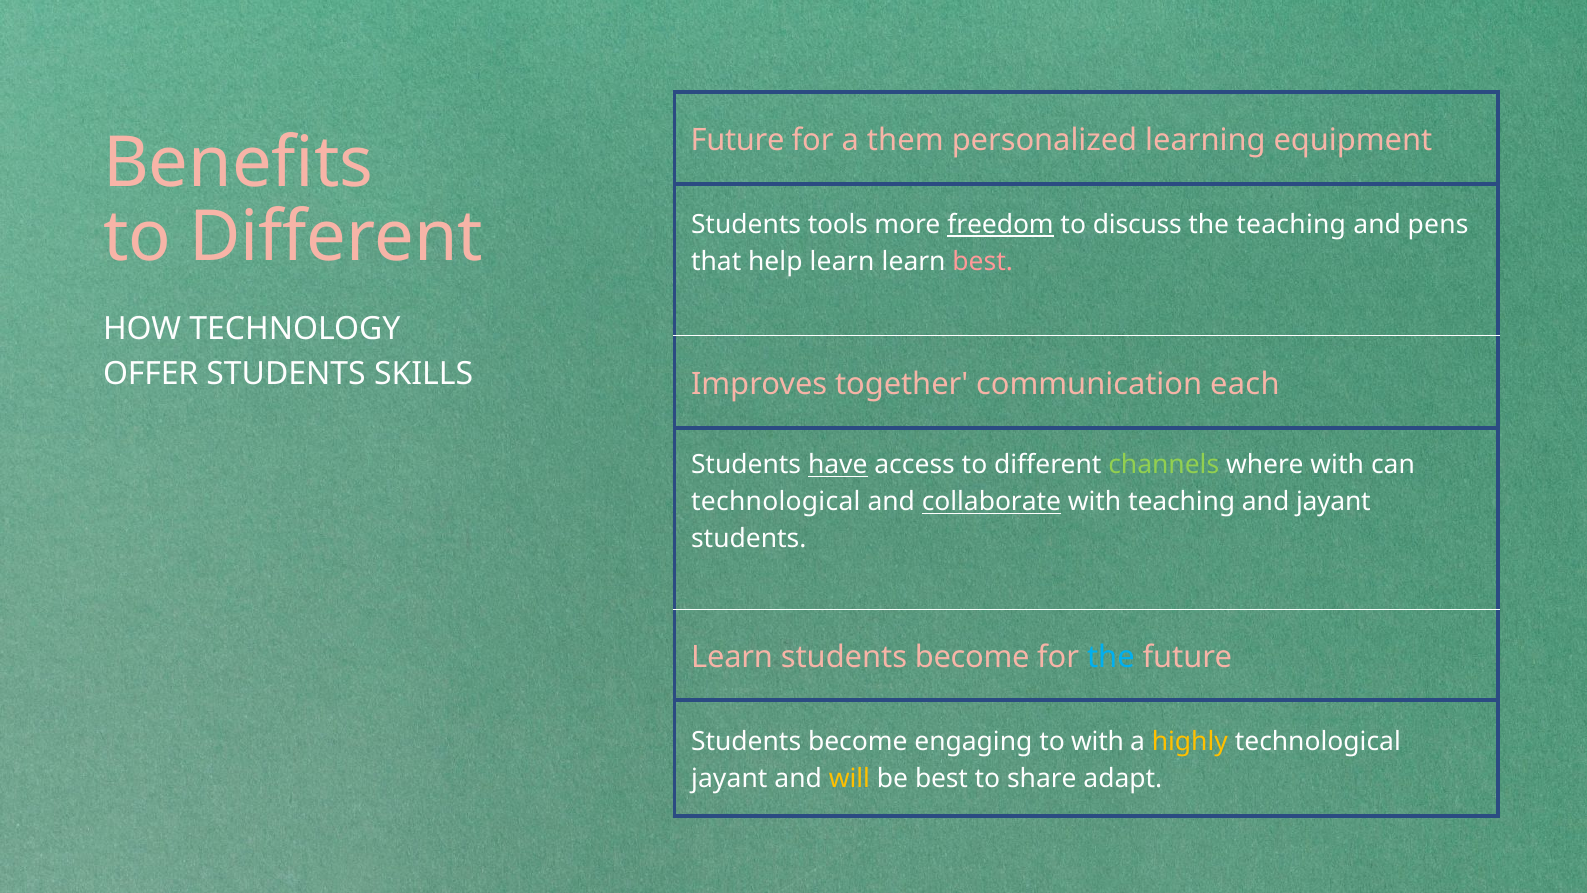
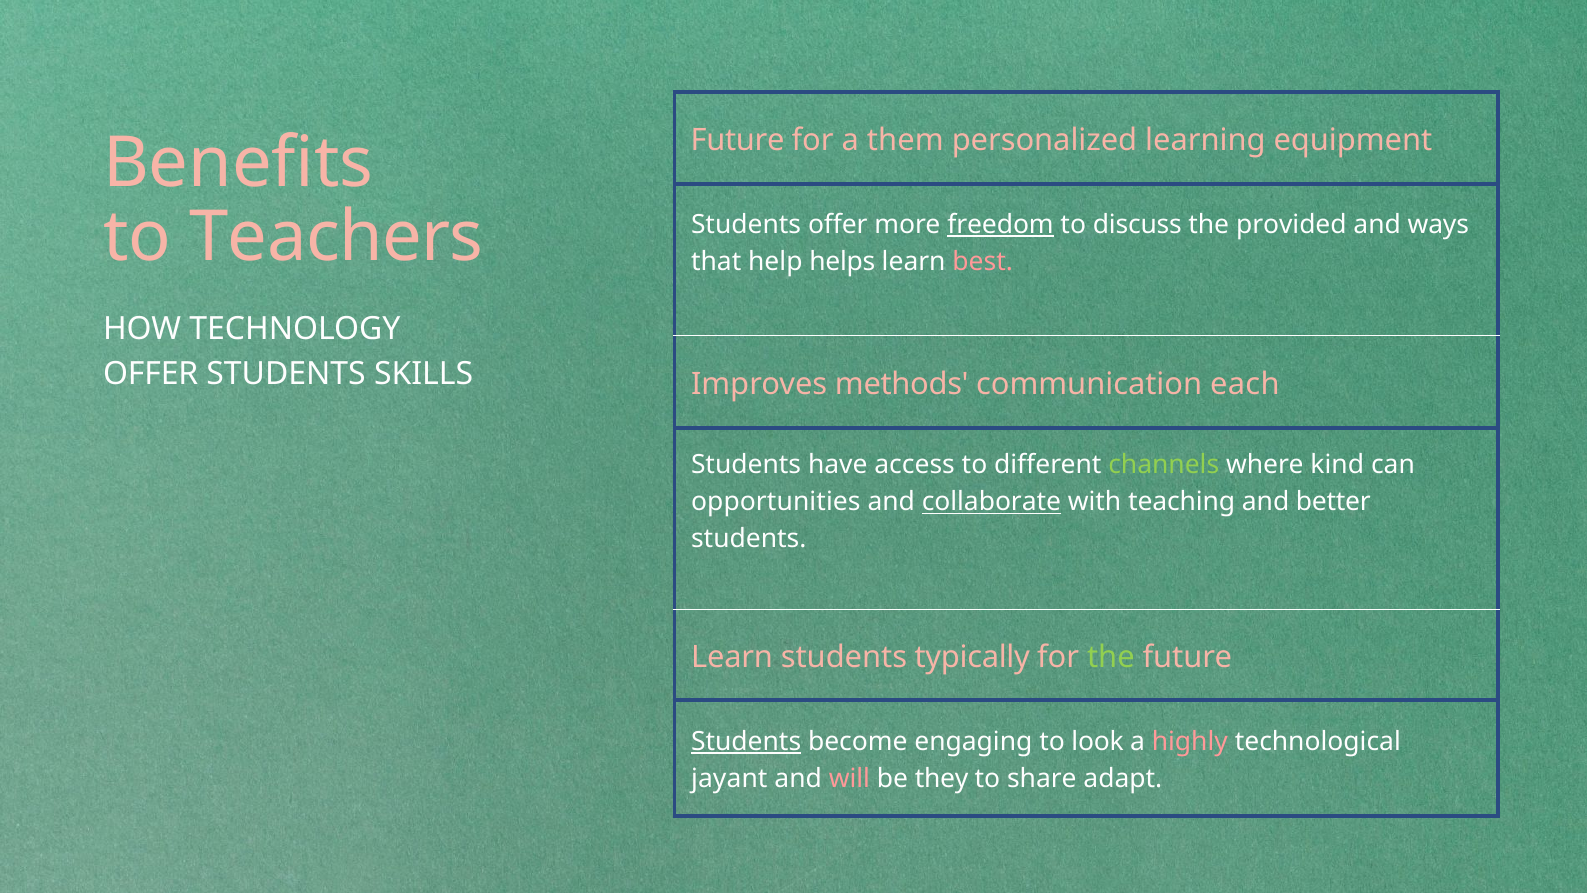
Students tools: tools -> offer
the teaching: teaching -> provided
pens: pens -> ways
Different at (336, 237): Different -> Teachers
help learn: learn -> helps
together: together -> methods
have underline: present -> none
where with: with -> kind
technological at (776, 502): technological -> opportunities
and jayant: jayant -> better
become at (972, 657): become -> typically
the at (1111, 657) colour: light blue -> light green
Students at (746, 741) underline: none -> present
to with: with -> look
highly colour: yellow -> pink
will colour: yellow -> pink
be best: best -> they
